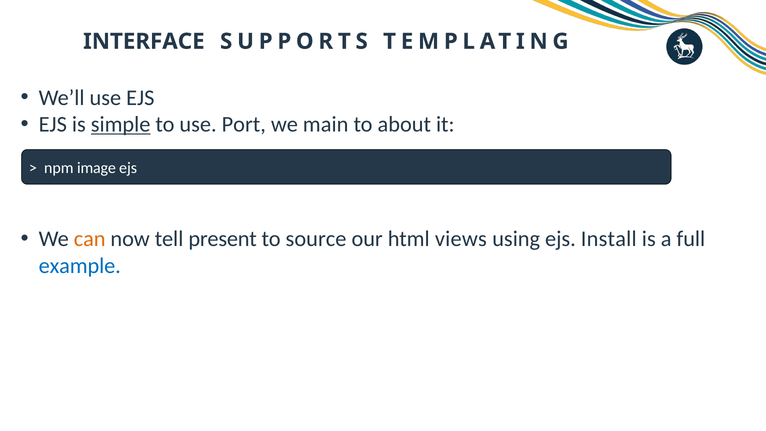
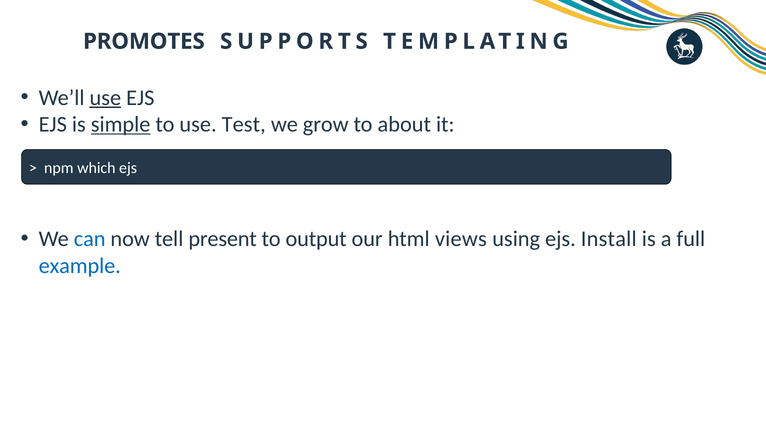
INTERFACE: INTERFACE -> PROMOTES
use at (105, 98) underline: none -> present
Port: Port -> Test
main: main -> grow
image: image -> which
can colour: orange -> blue
source: source -> output
